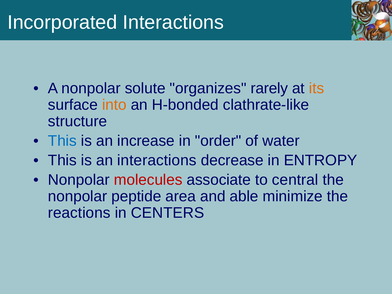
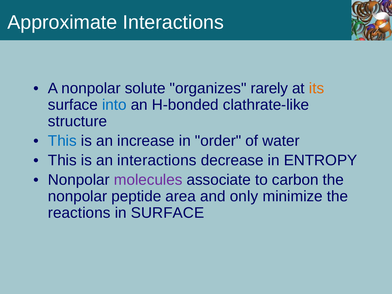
Incorporated: Incorporated -> Approximate
into colour: orange -> blue
molecules colour: red -> purple
central: central -> carbon
able: able -> only
in CENTERS: CENTERS -> SURFACE
